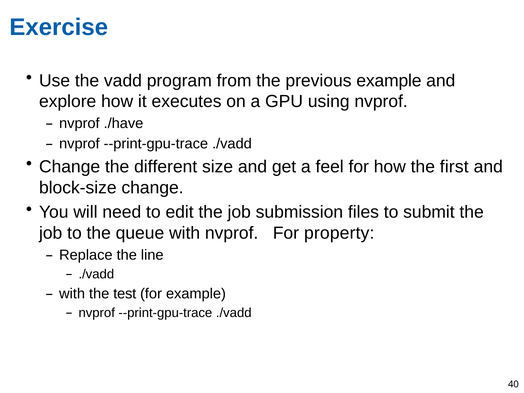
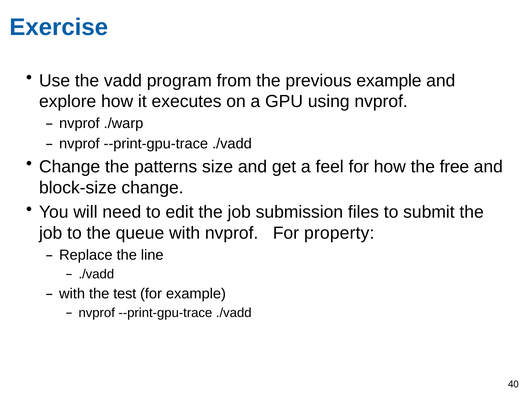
./have: ./have -> ./warp
different: different -> patterns
first: first -> free
